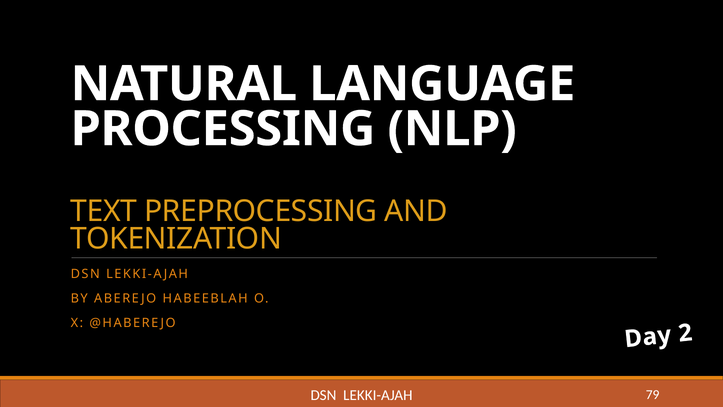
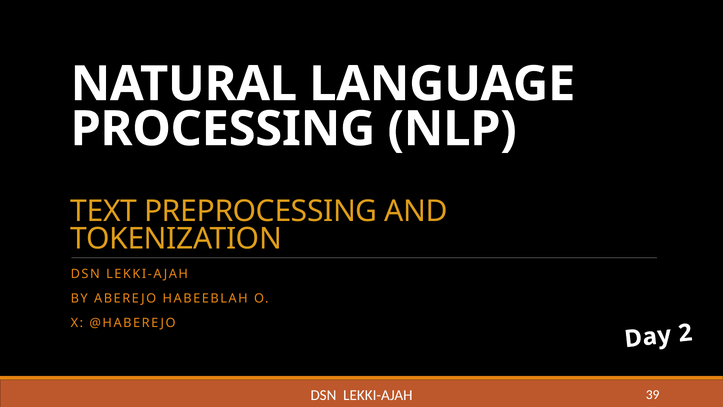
79: 79 -> 39
